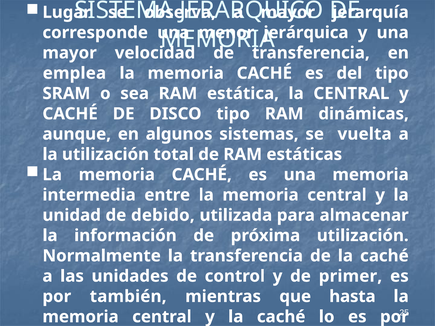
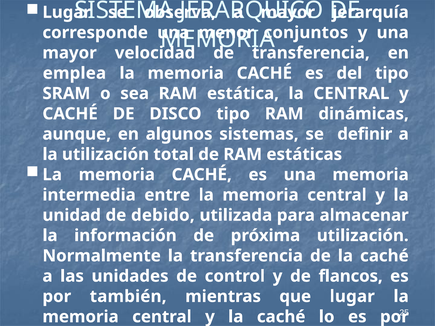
jerárquica at (306, 33): jerárquica -> conjuntos
vuelta: vuelta -> definir
primer: primer -> flancos
que hasta: hasta -> lugar
